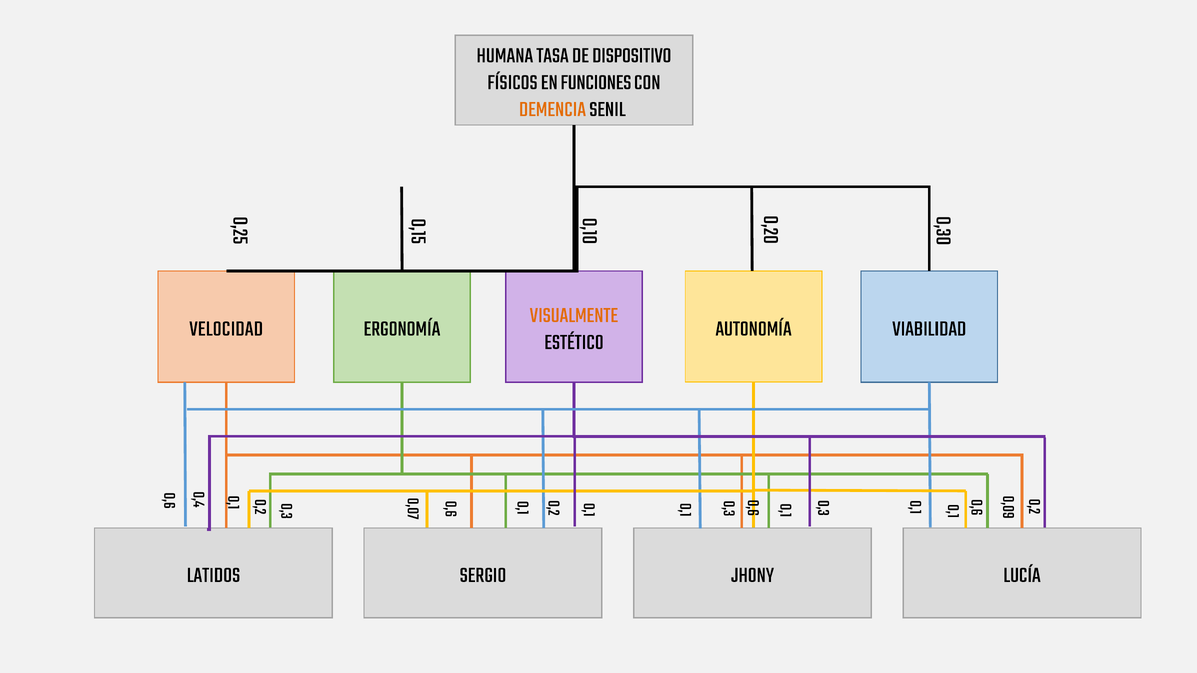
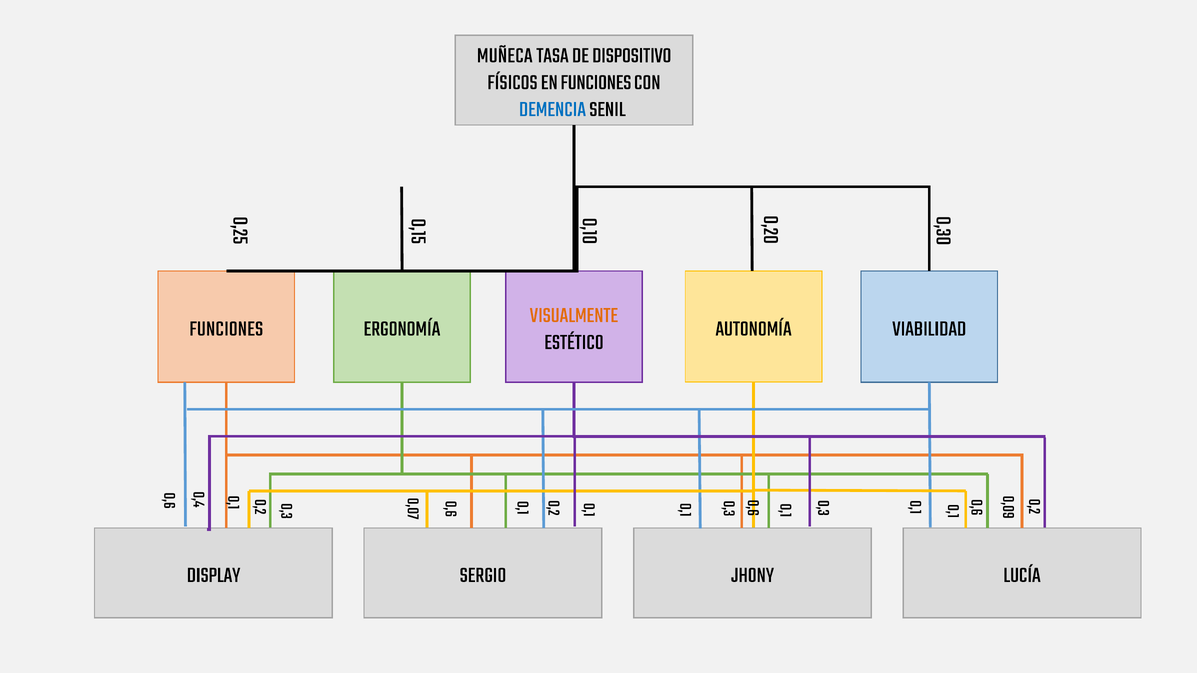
HUMANA: HUMANA -> MUÑECA
DEMENCIA colour: orange -> blue
VELOCIDAD at (226, 328): VELOCIDAD -> FUNCIONES
LATIDOS: LATIDOS -> DISPLAY
